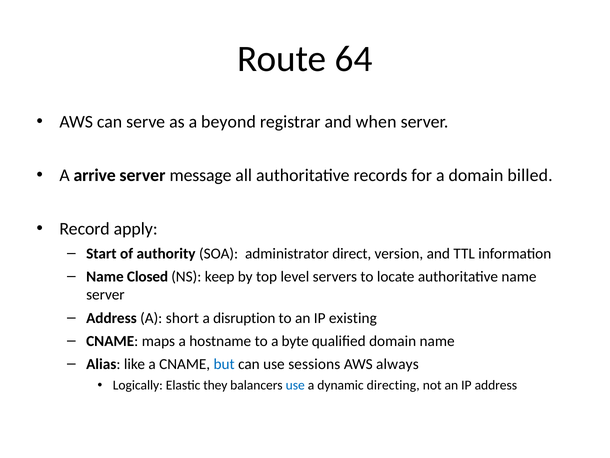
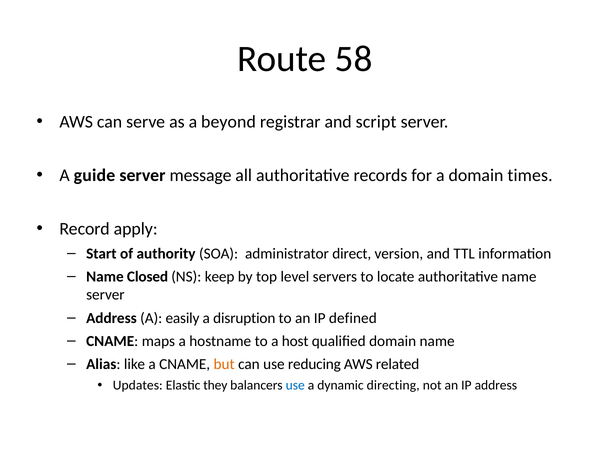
64: 64 -> 58
when: when -> script
arrive: arrive -> guide
billed: billed -> times
short: short -> easily
existing: existing -> defined
byte: byte -> host
but colour: blue -> orange
sessions: sessions -> reducing
always: always -> related
Logically: Logically -> Updates
